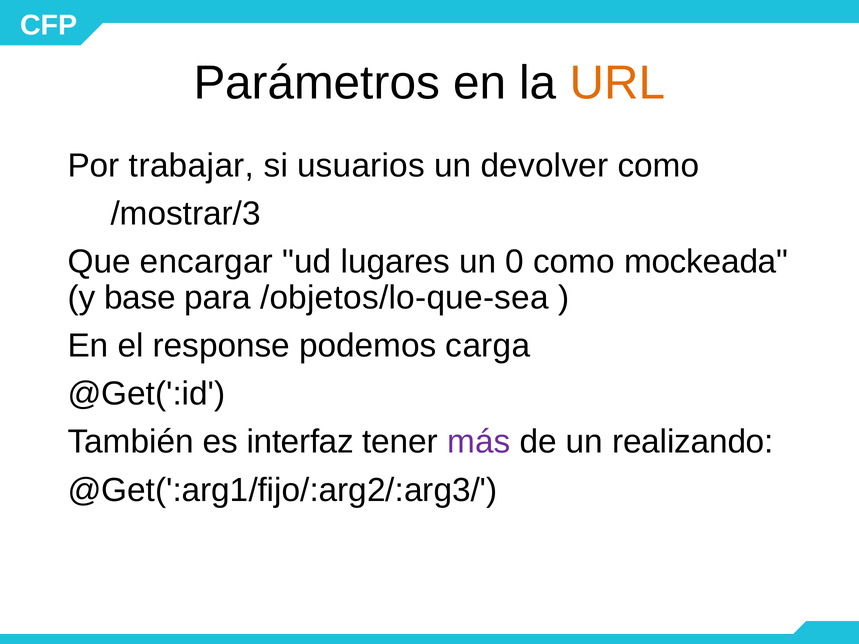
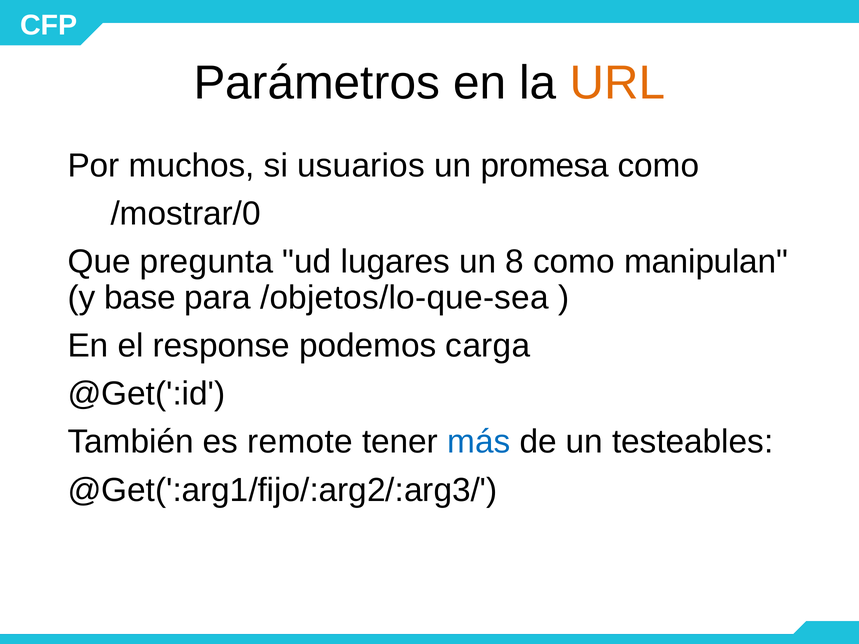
trabajar: trabajar -> muchos
devolver: devolver -> promesa
/mostrar/3: /mostrar/3 -> /mostrar/0
encargar: encargar -> pregunta
0: 0 -> 8
mockeada: mockeada -> manipulan
interfaz: interfaz -> remote
más colour: purple -> blue
realizando: realizando -> testeables
